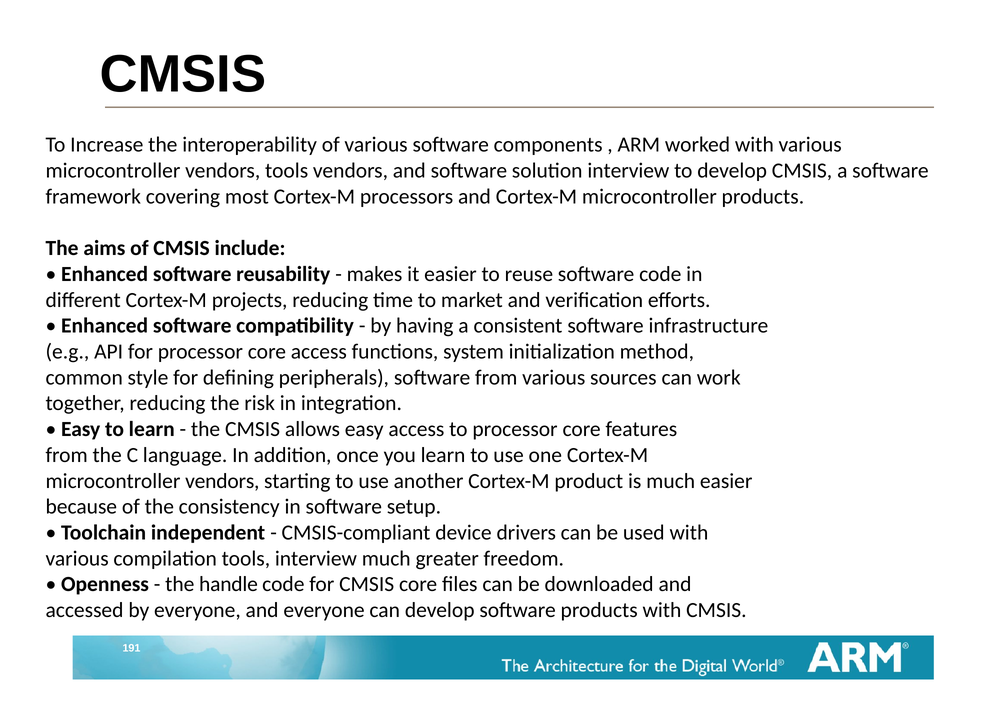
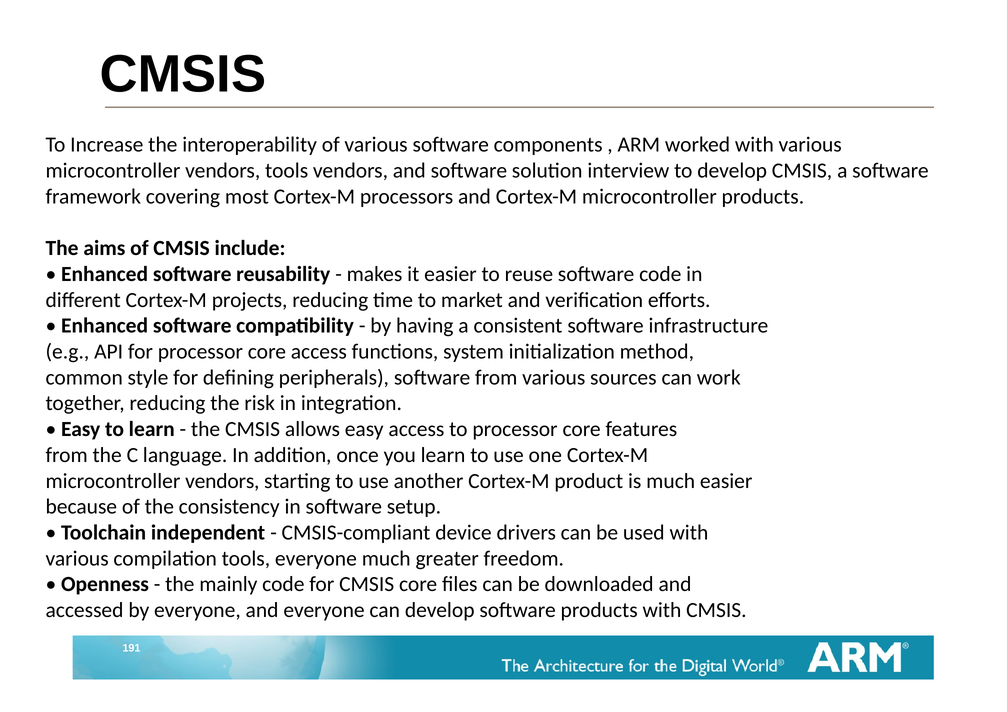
tools interview: interview -> everyone
handle: handle -> mainly
